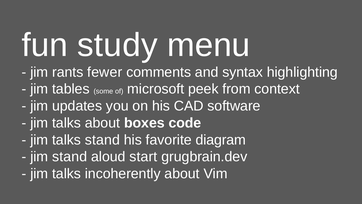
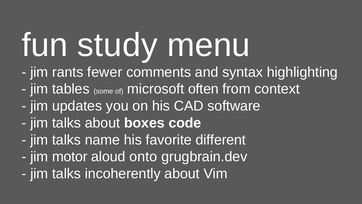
peek: peek -> often
talks stand: stand -> name
diagram: diagram -> different
jim stand: stand -> motor
start: start -> onto
